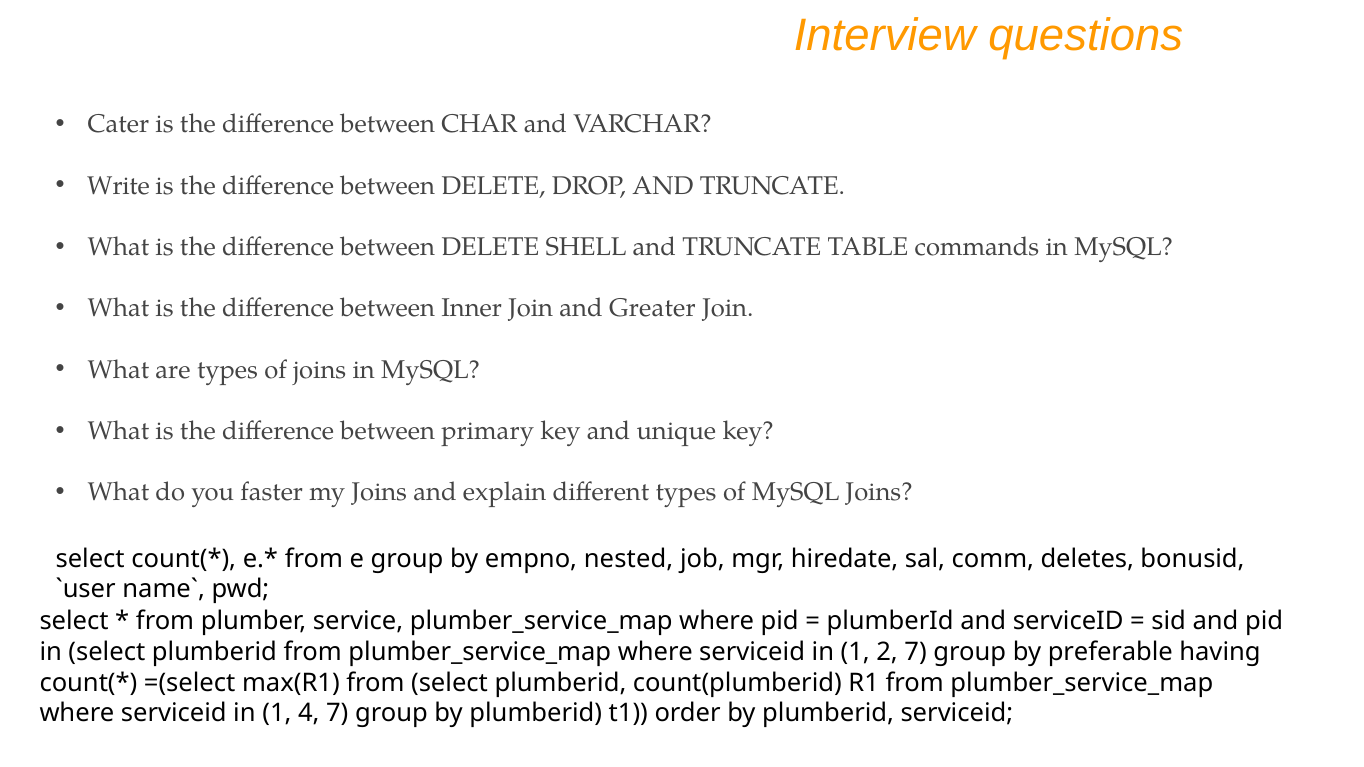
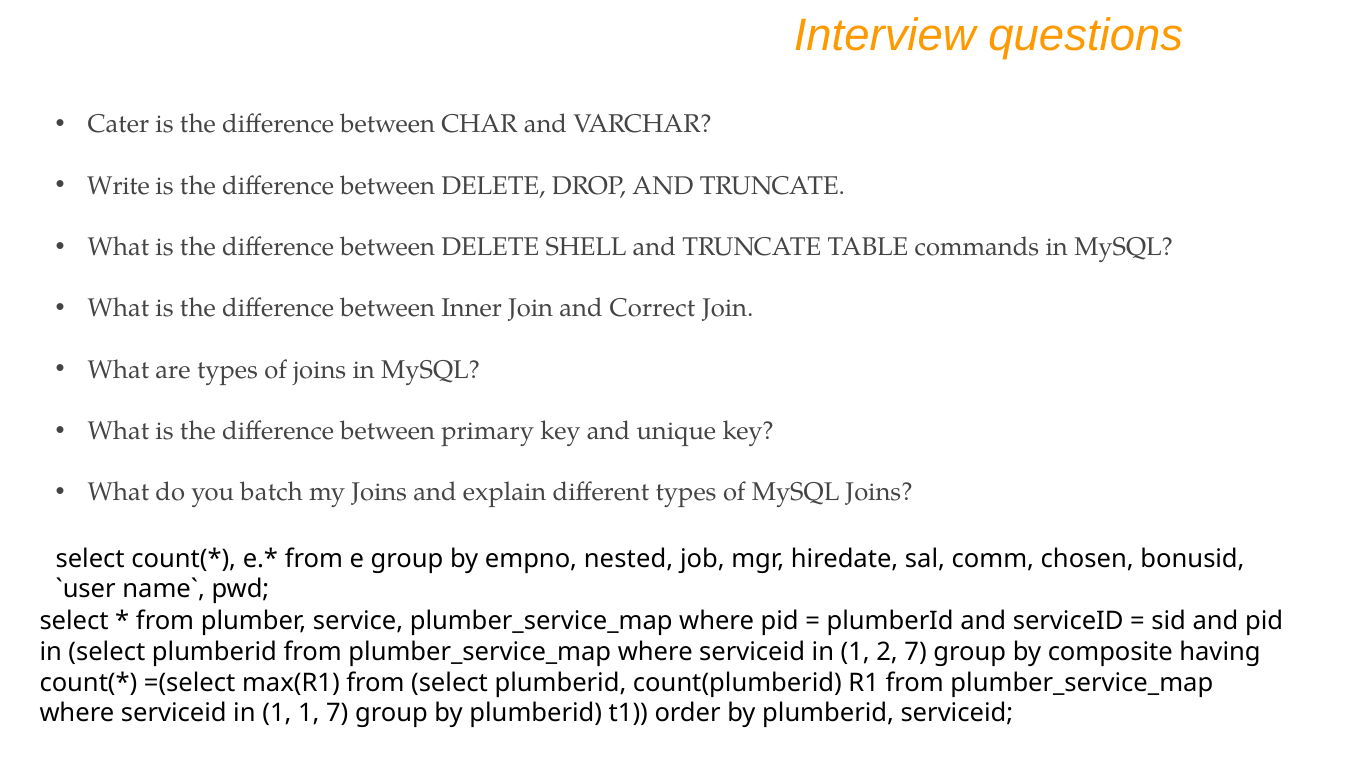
Greater: Greater -> Correct
faster: faster -> batch
deletes: deletes -> chosen
preferable: preferable -> composite
1 4: 4 -> 1
